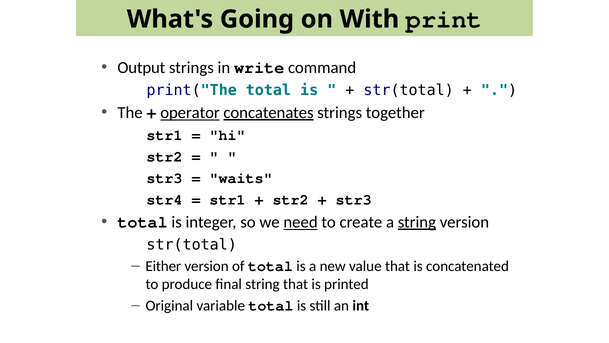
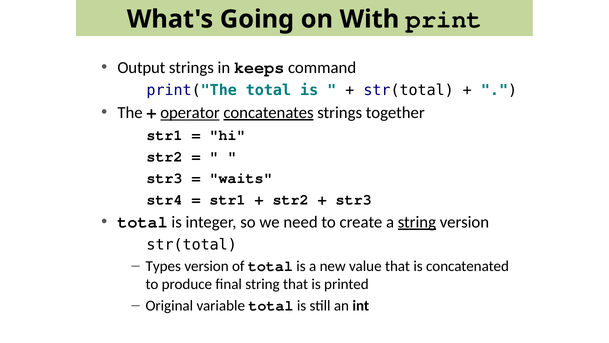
write: write -> keeps
need underline: present -> none
Either: Either -> Types
